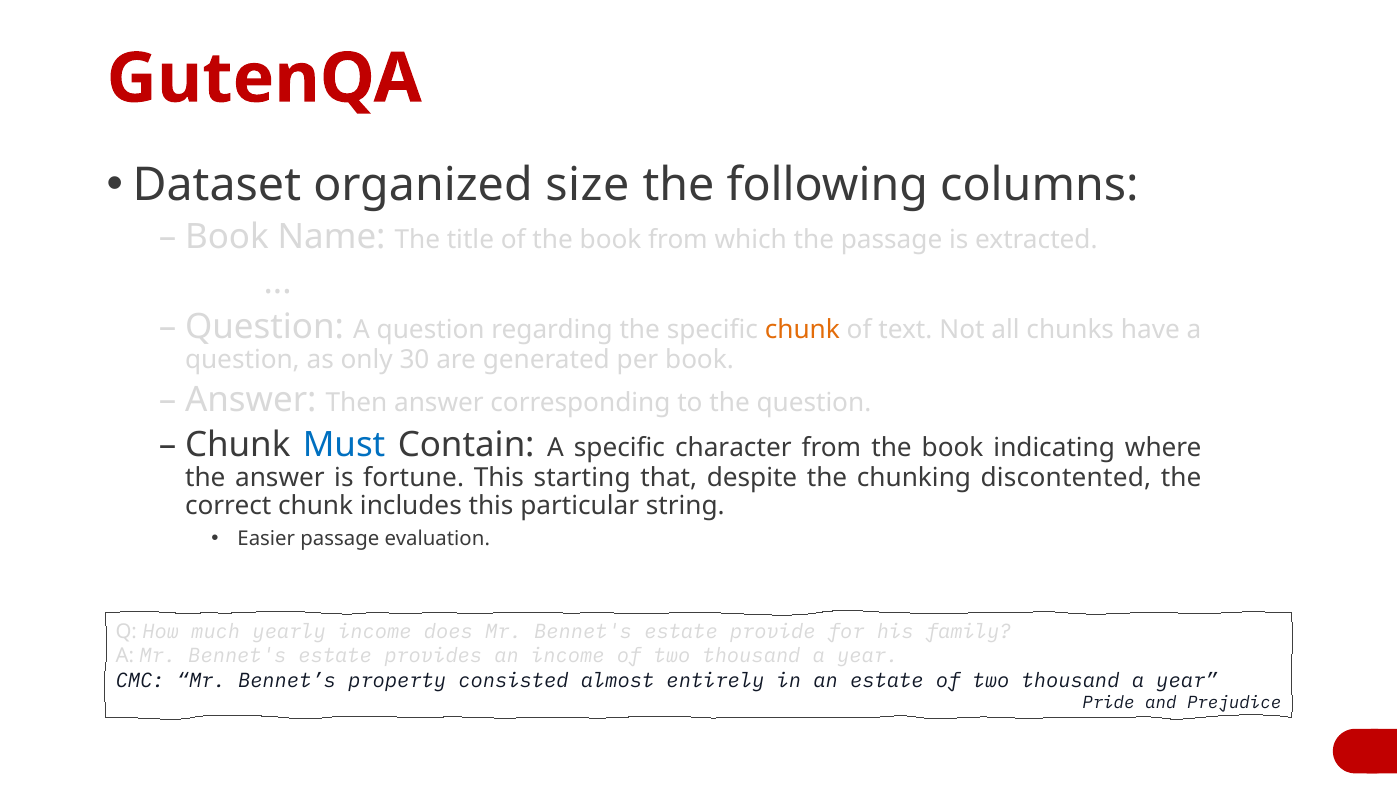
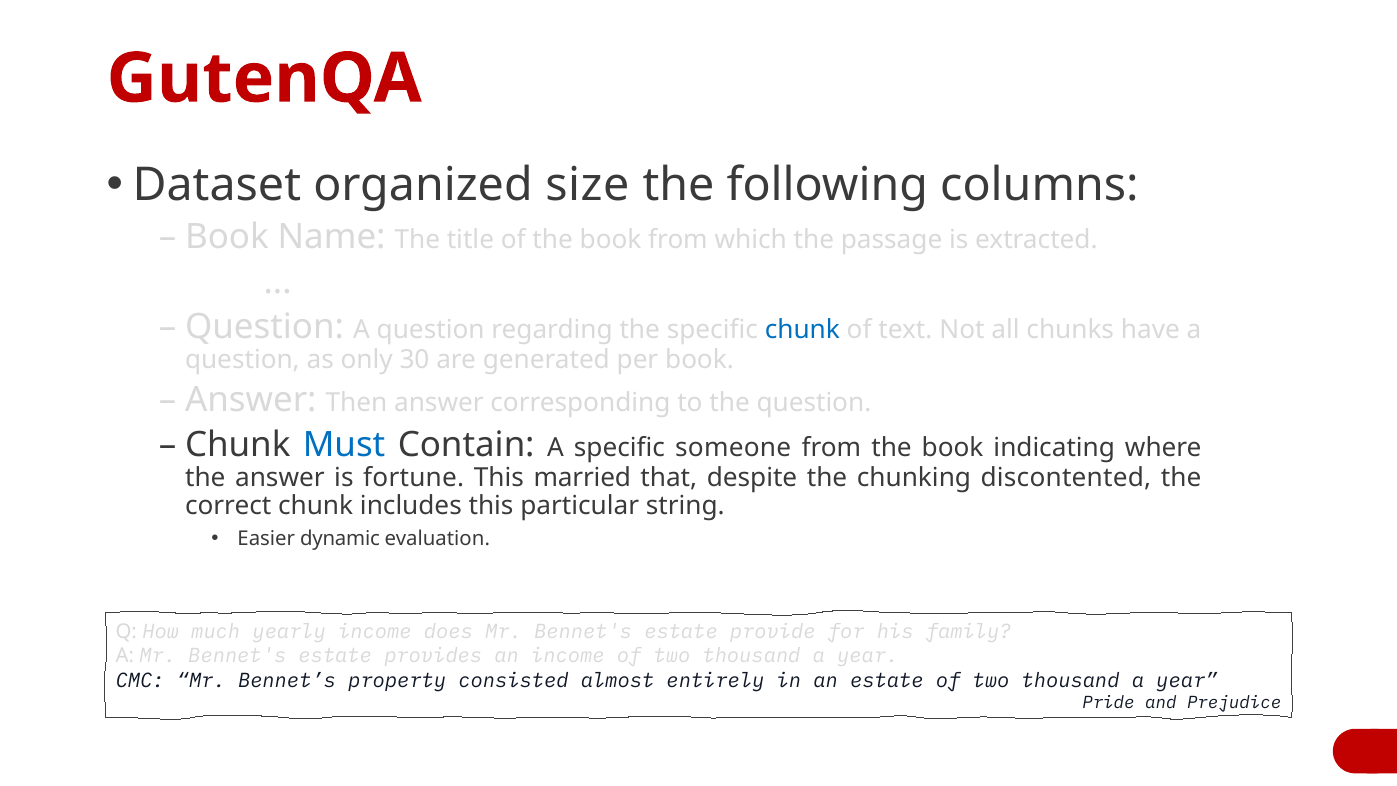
chunk at (802, 329) colour: orange -> blue
character: character -> someone
starting: starting -> married
Easier passage: passage -> dynamic
